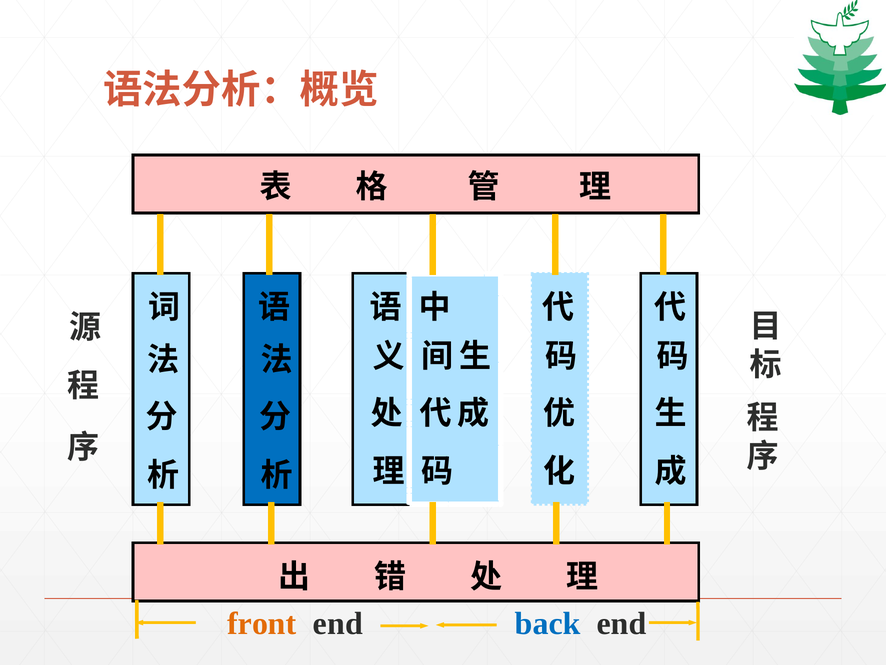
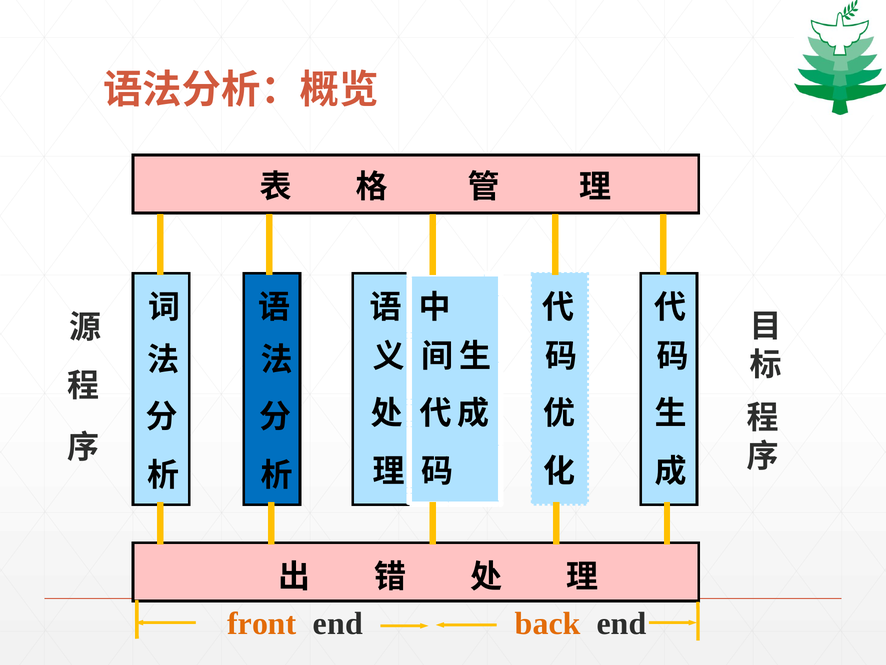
back colour: blue -> orange
